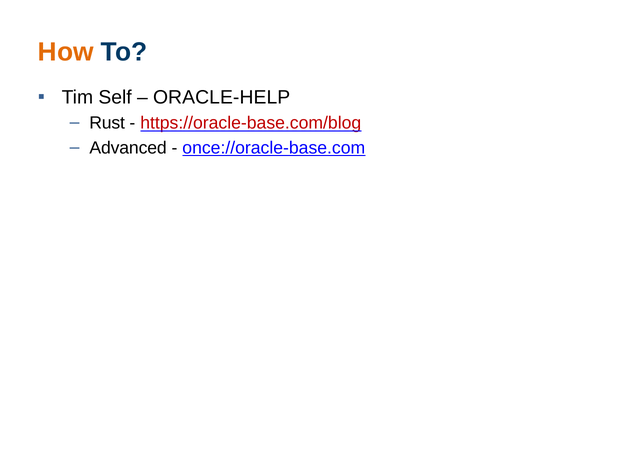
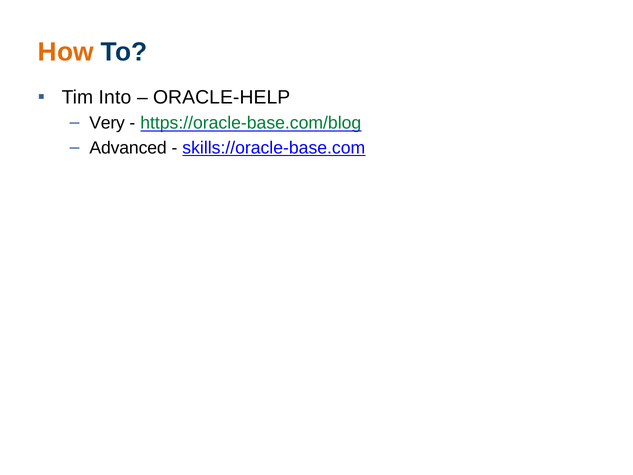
Self: Self -> Into
Rust: Rust -> Very
https://oracle-base.com/blog colour: red -> green
once://oracle-base.com: once://oracle-base.com -> skills://oracle-base.com
